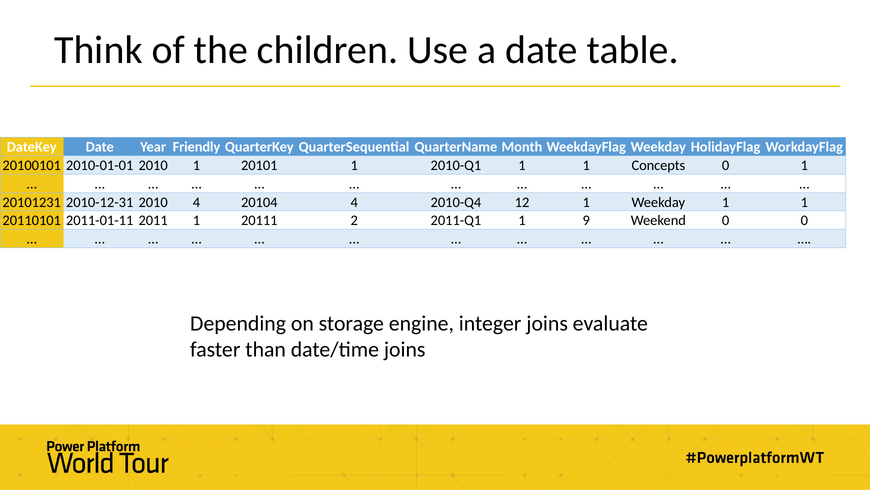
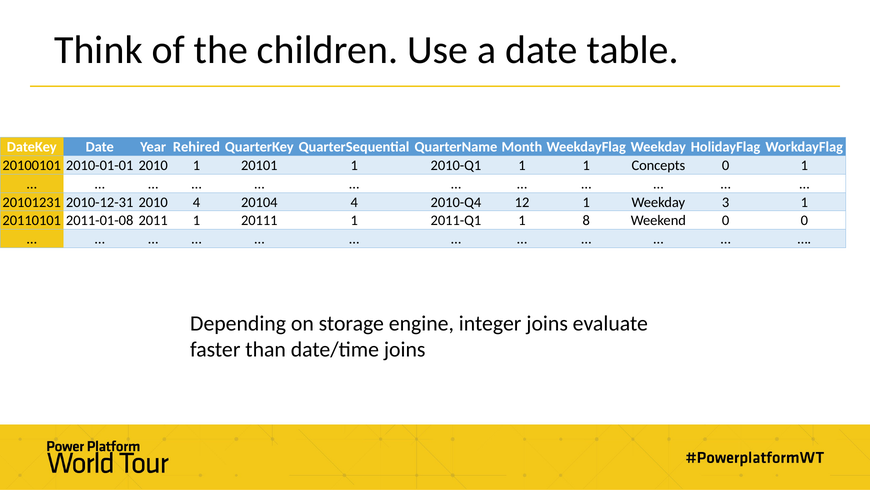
Friendly: Friendly -> Rehired
Weekday 1: 1 -> 3
2011-01-11: 2011-01-11 -> 2011-01-08
20111 2: 2 -> 1
9: 9 -> 8
